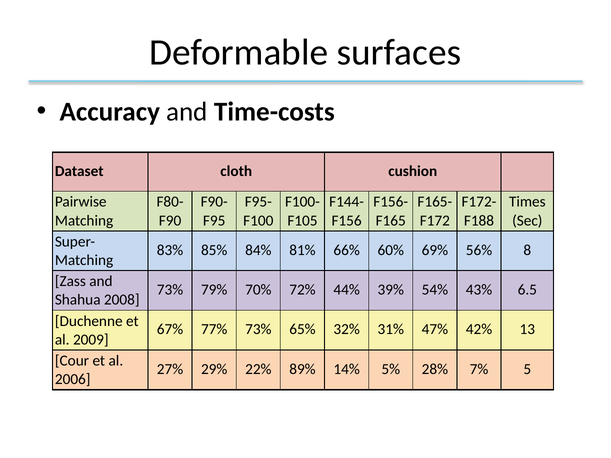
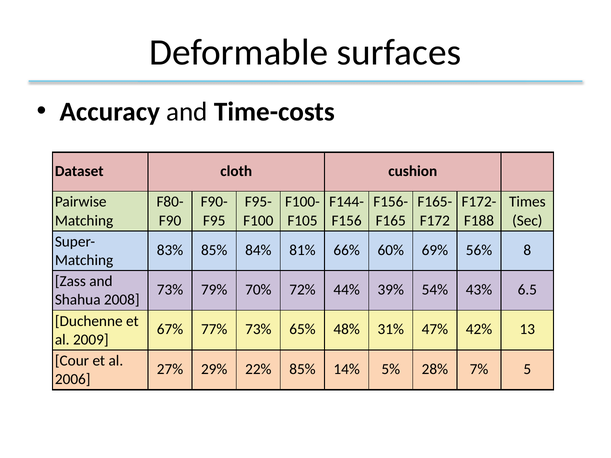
32%: 32% -> 48%
22% 89%: 89% -> 85%
